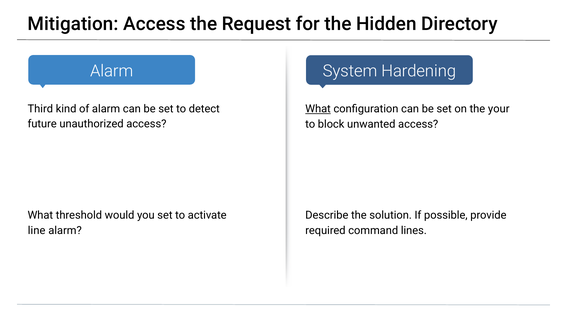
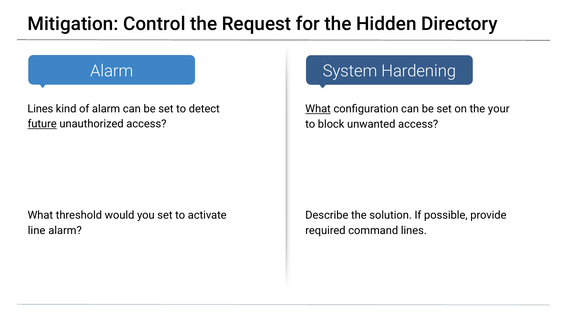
Mitigation Access: Access -> Control
Third at (40, 109): Third -> Lines
future underline: none -> present
